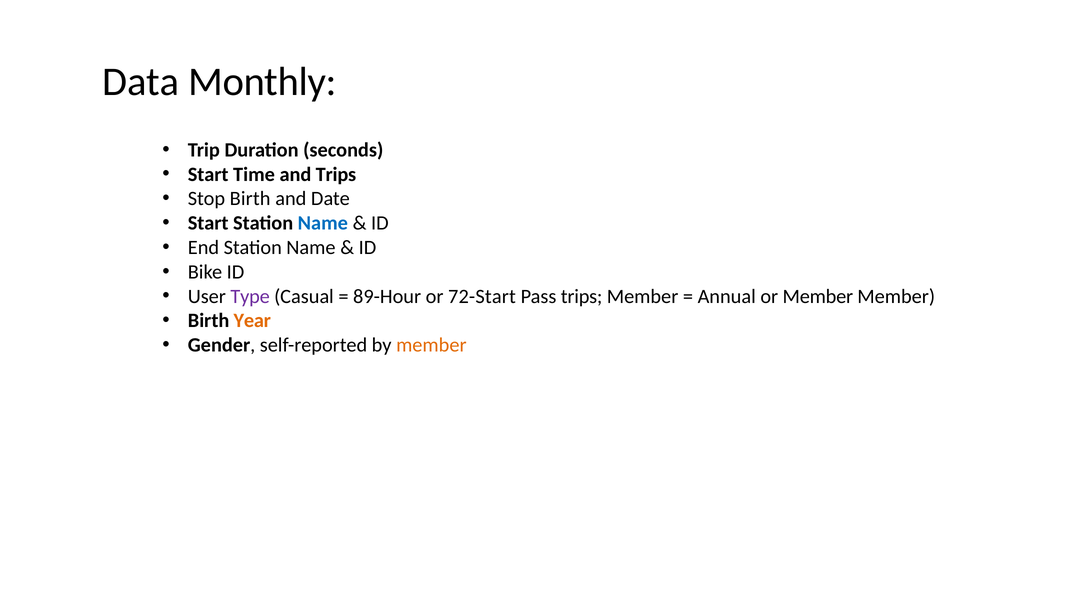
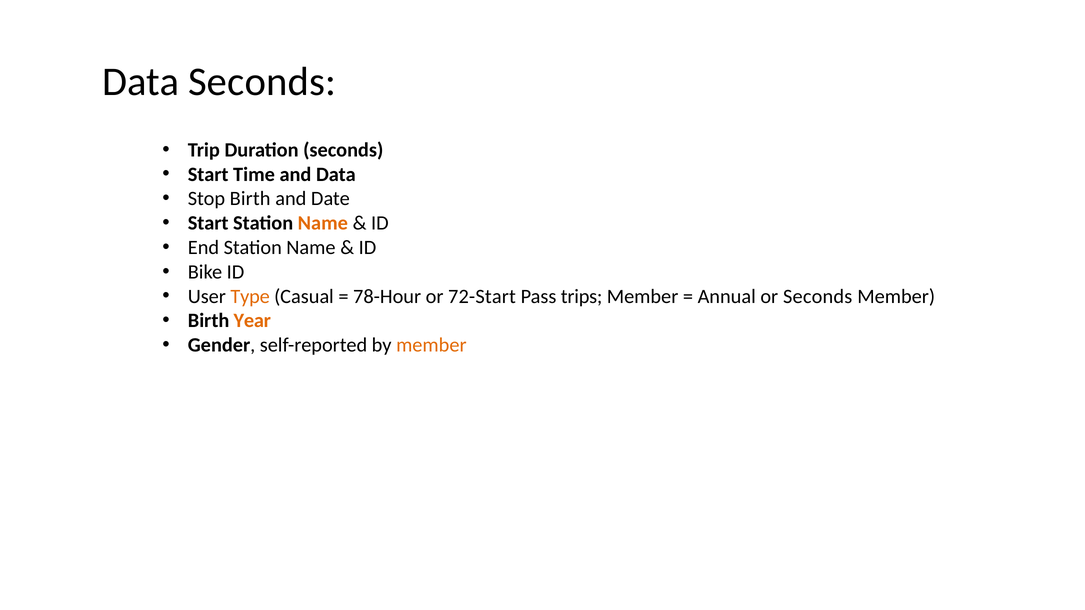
Data Monthly: Monthly -> Seconds
and Trips: Trips -> Data
Name at (323, 223) colour: blue -> orange
Type colour: purple -> orange
89-Hour: 89-Hour -> 78-Hour
or Member: Member -> Seconds
